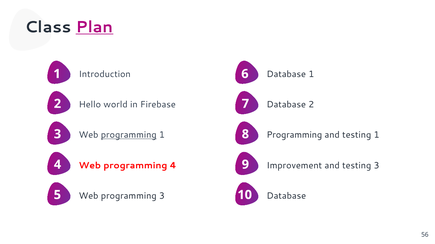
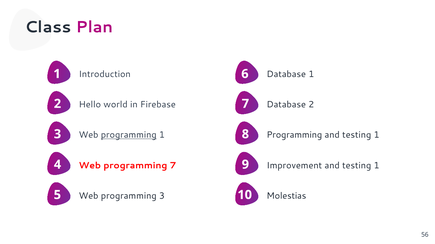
Plan underline: present -> none
programming 4: 4 -> 7
Improvement and testing 3: 3 -> 1
Database at (286, 196): Database -> Molestias
